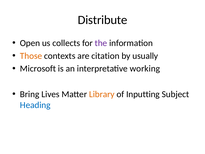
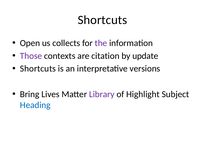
Distribute at (103, 20): Distribute -> Shortcuts
Those colour: orange -> purple
usually: usually -> update
Microsoft at (38, 69): Microsoft -> Shortcuts
working: working -> versions
Library colour: orange -> purple
Inputting: Inputting -> Highlight
